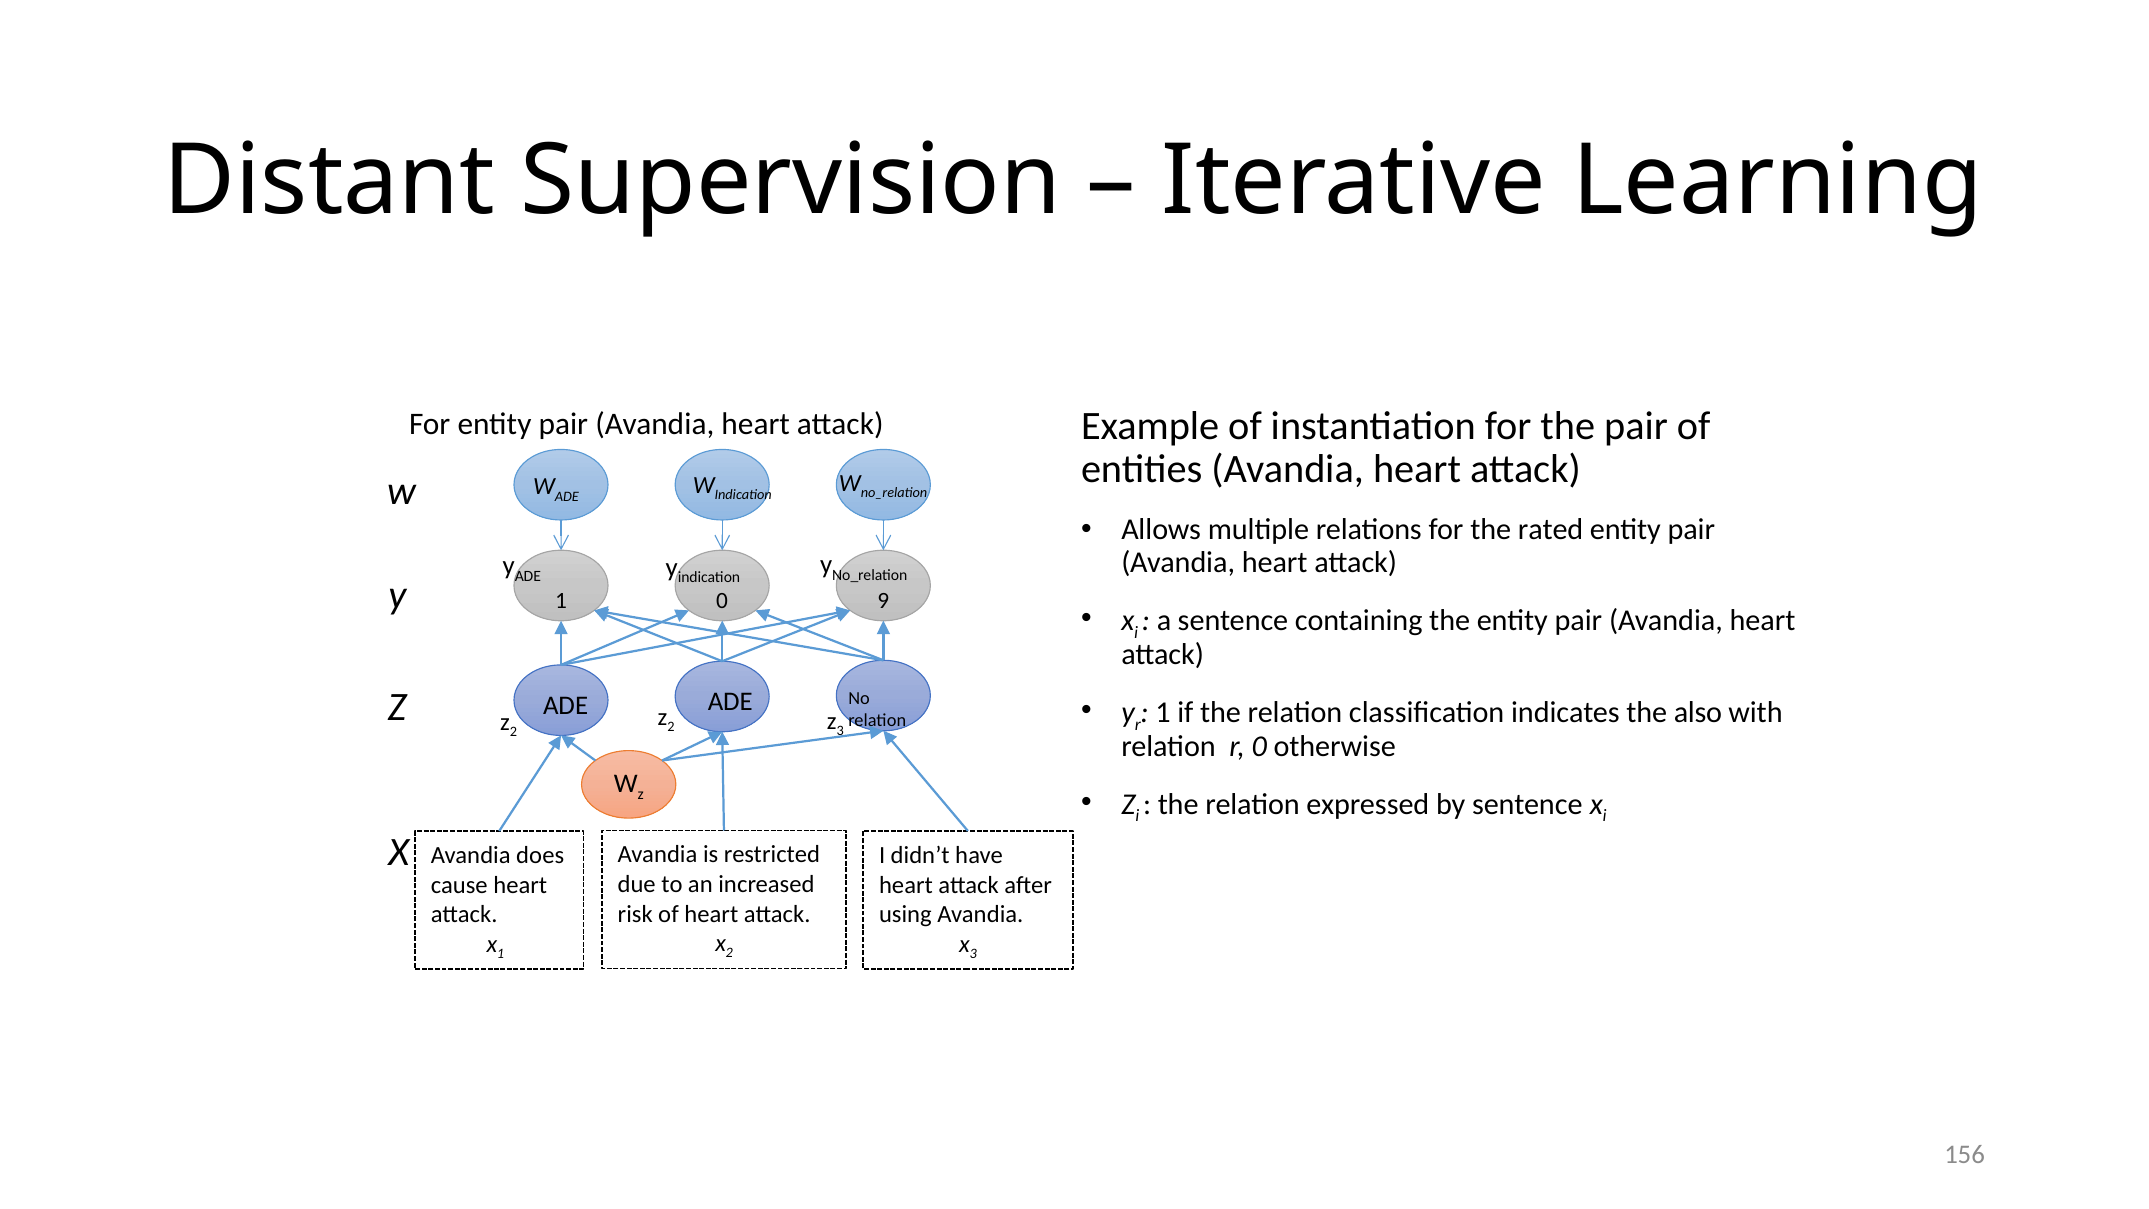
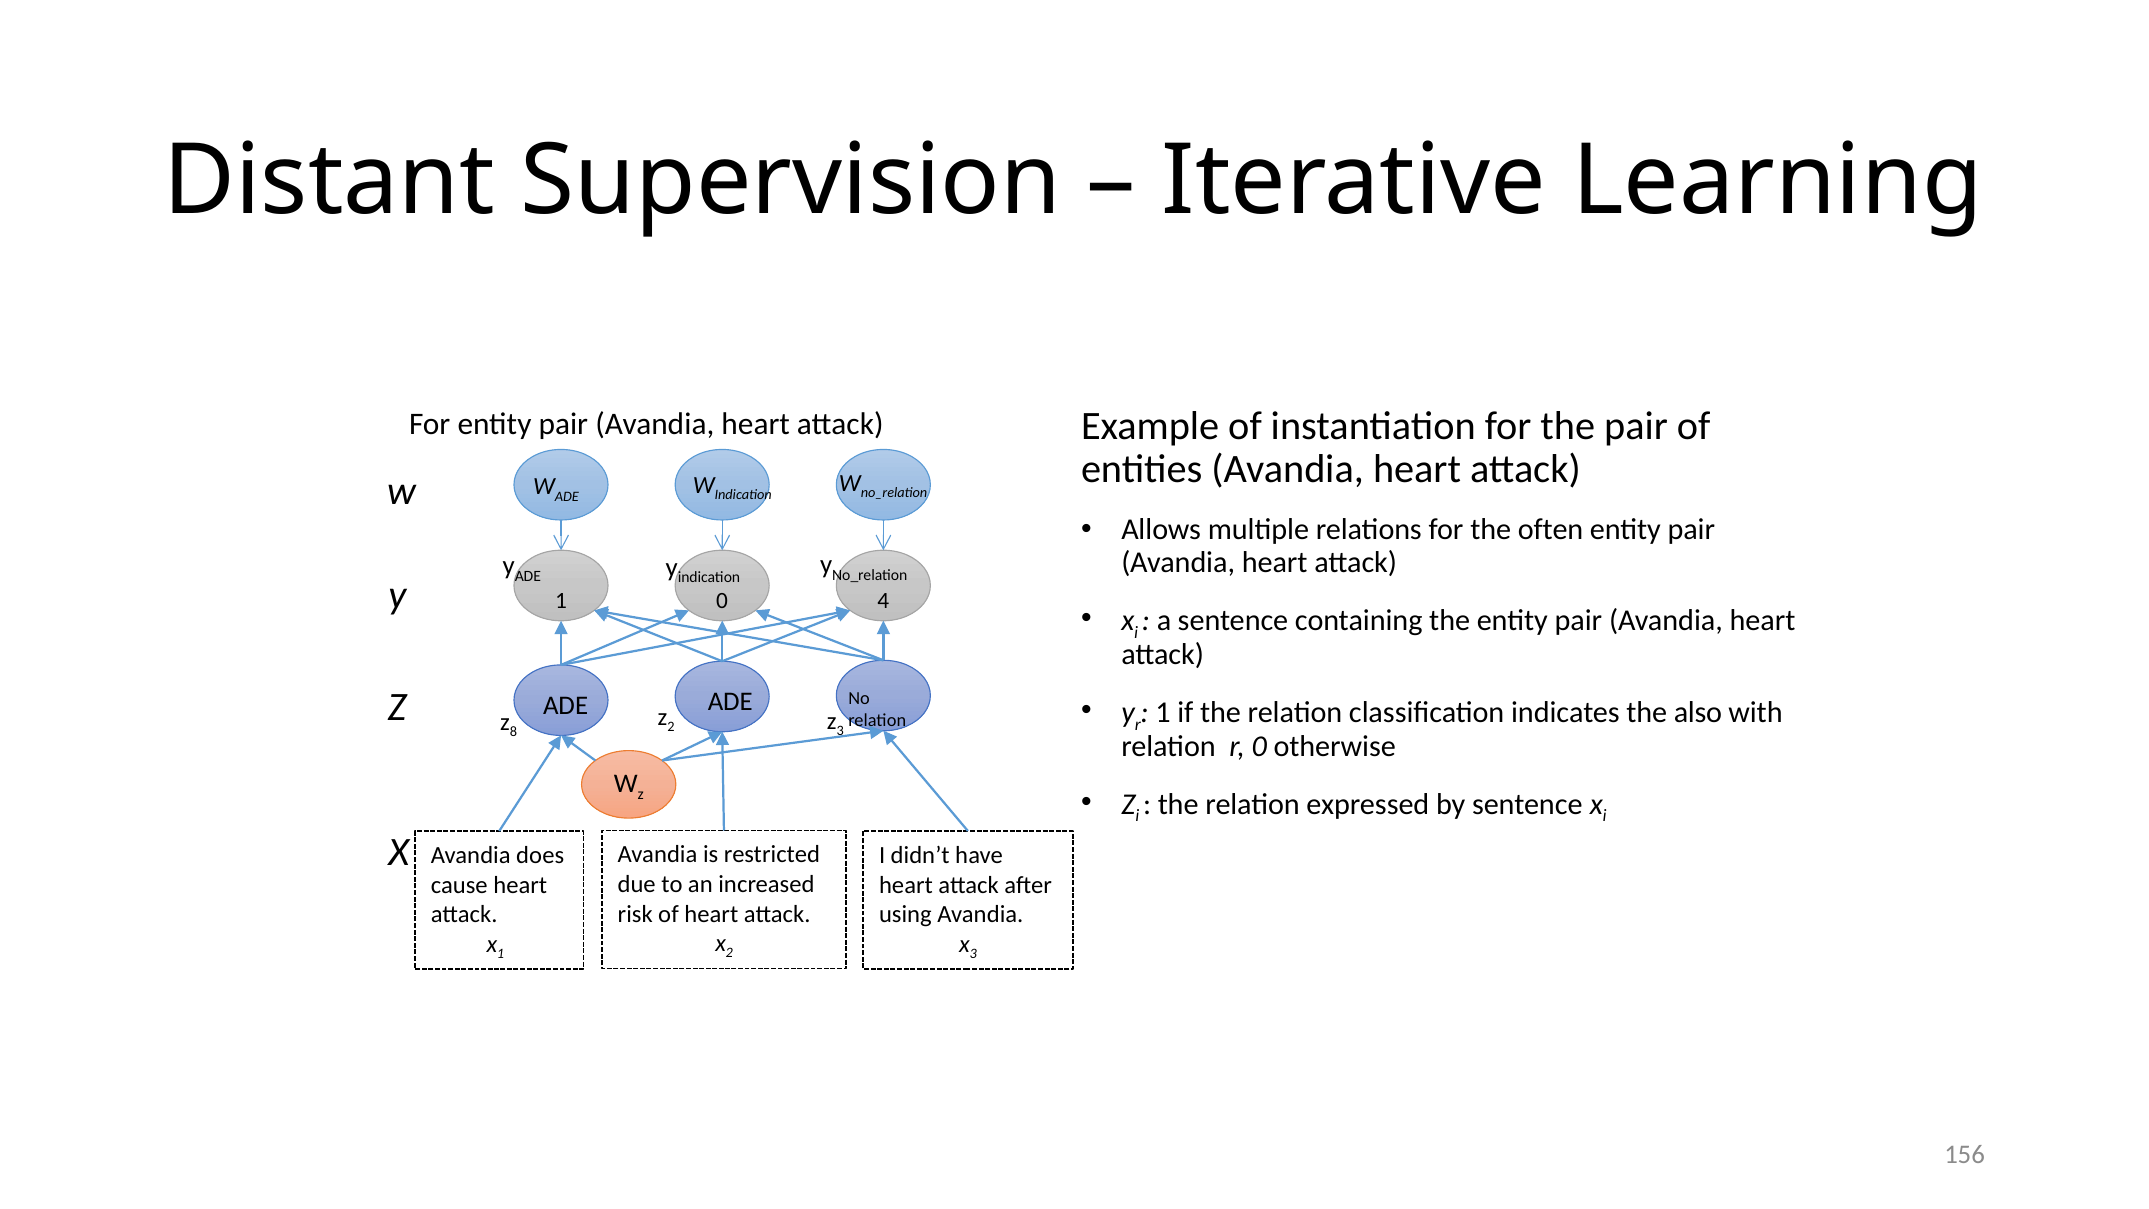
rated: rated -> often
9: 9 -> 4
2 at (514, 732): 2 -> 8
